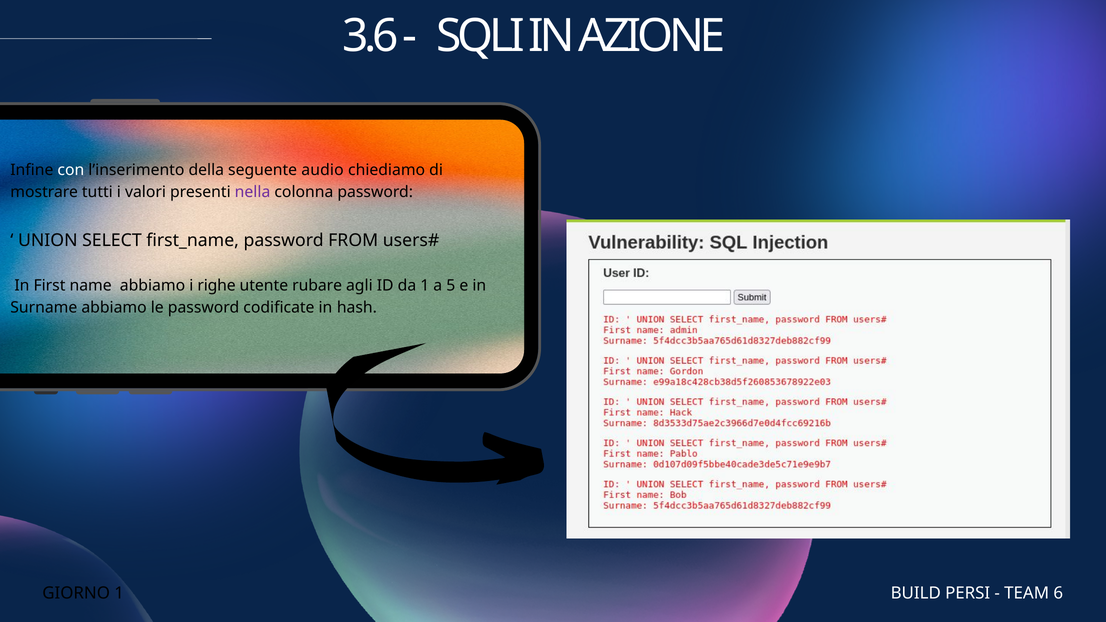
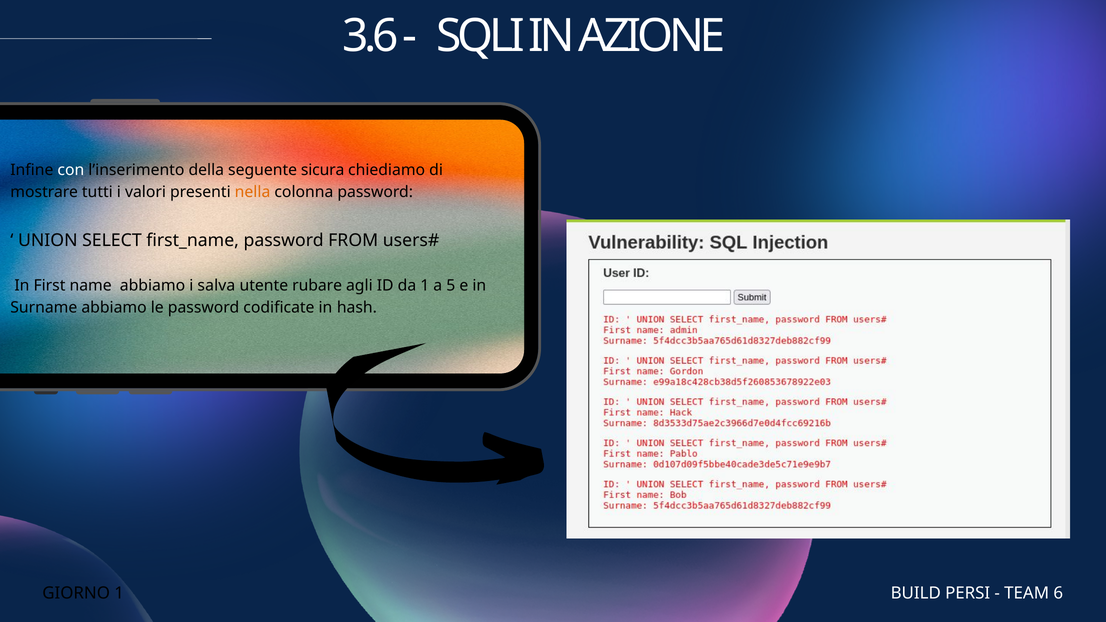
audio: audio -> sicura
nella colour: purple -> orange
righe: righe -> salva
